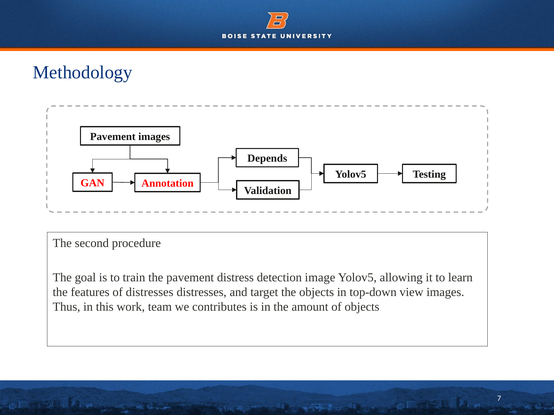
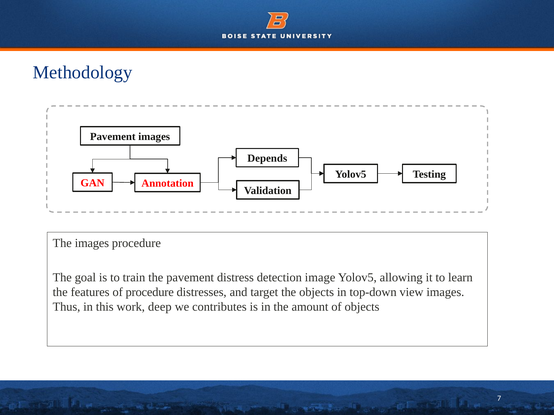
The second: second -> images
of distresses: distresses -> procedure
team: team -> deep
